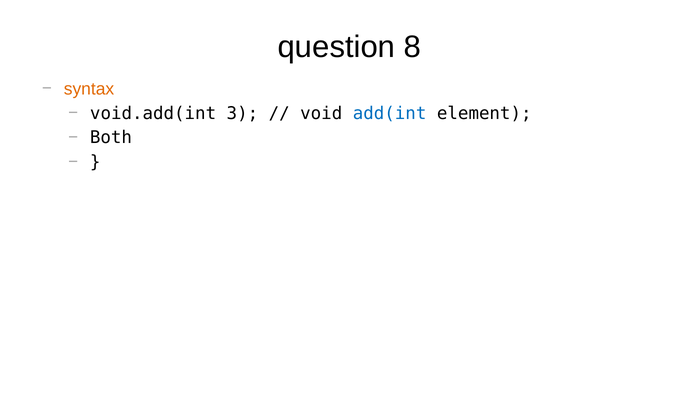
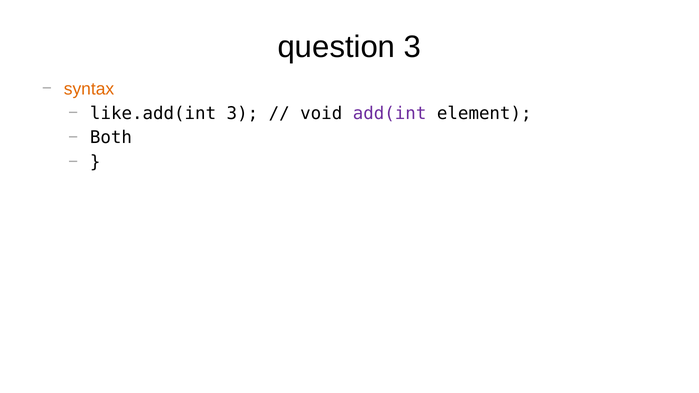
question 8: 8 -> 3
void.add(int: void.add(int -> like.add(int
add(int colour: blue -> purple
